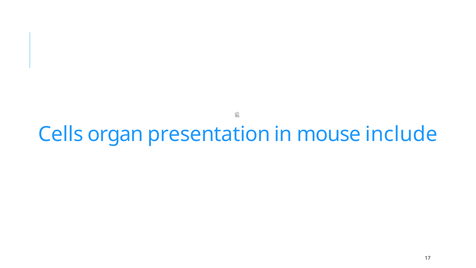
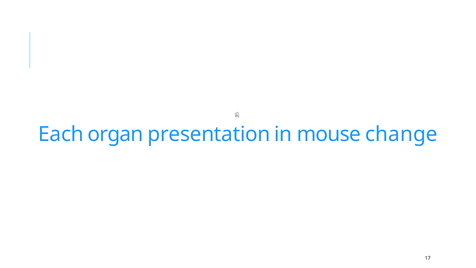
Cells: Cells -> Each
include: include -> change
